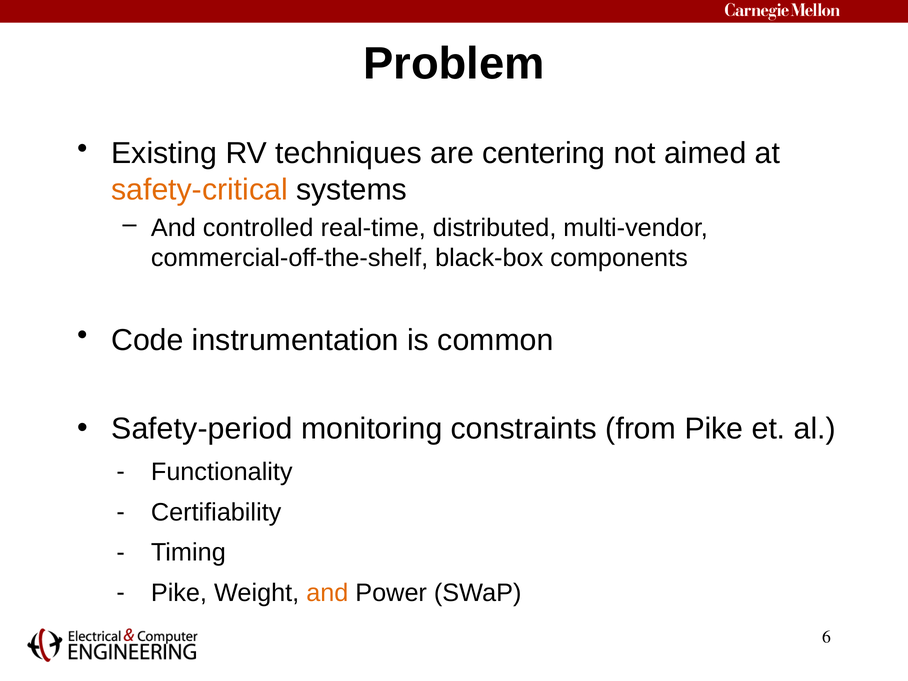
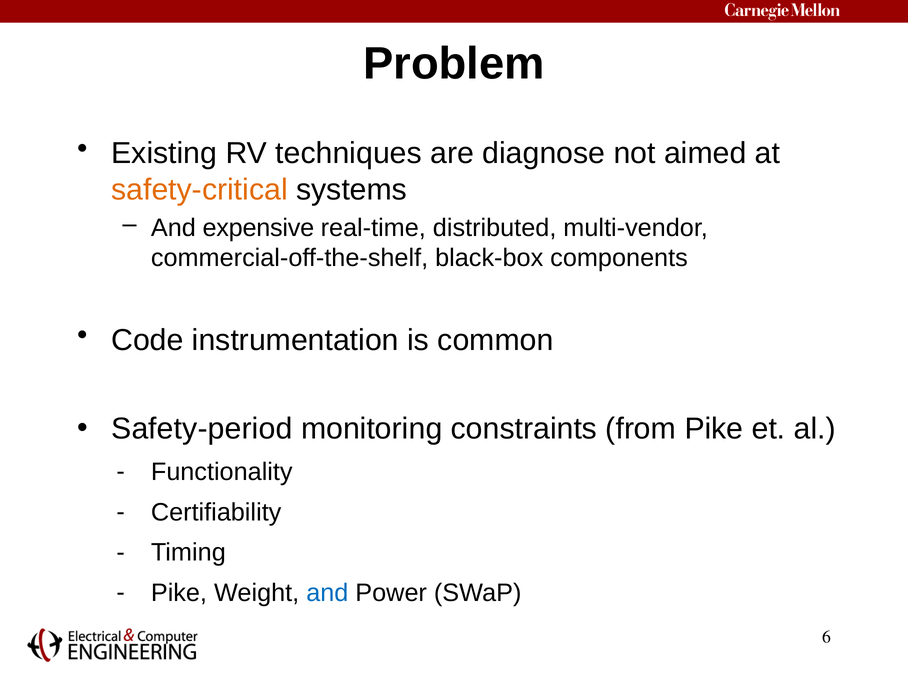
centering: centering -> diagnose
controlled: controlled -> expensive
and at (327, 593) colour: orange -> blue
